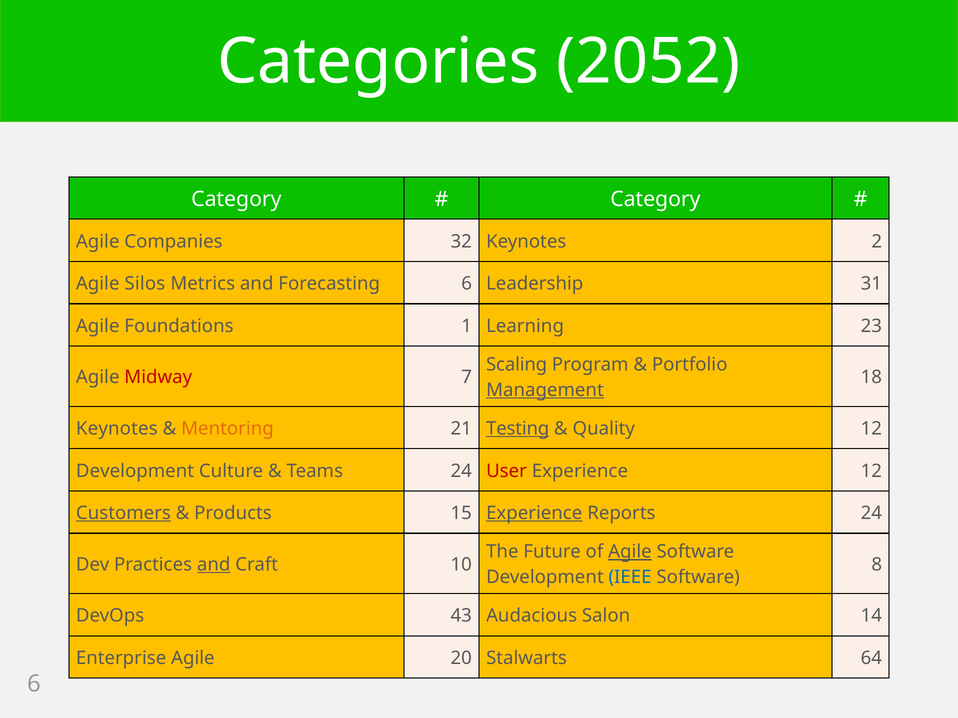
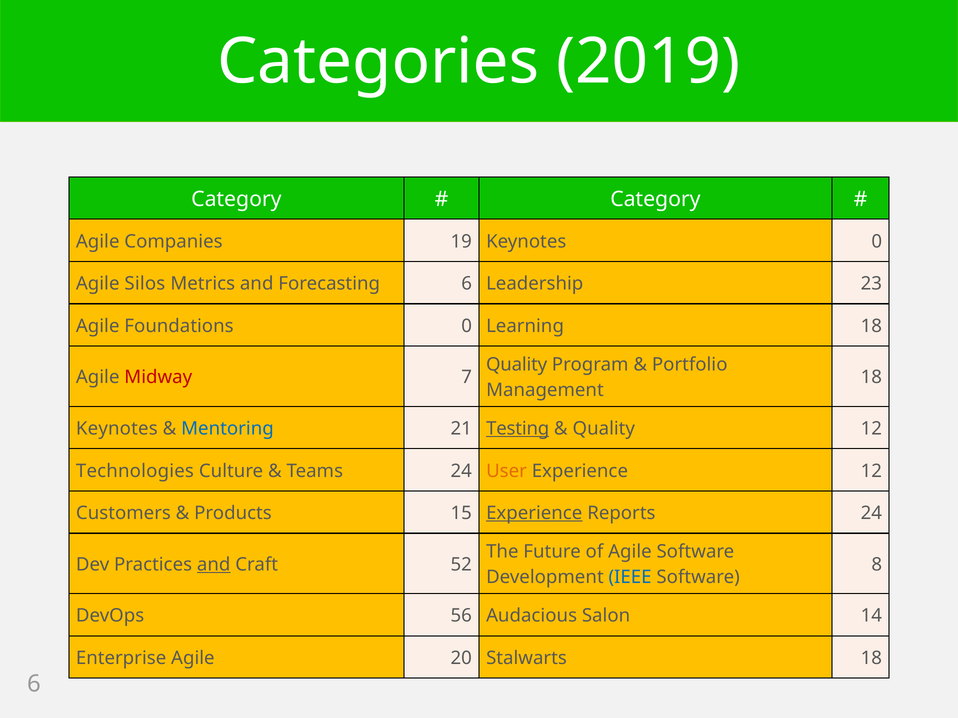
2052: 2052 -> 2019
32: 32 -> 19
Keynotes 2: 2 -> 0
31: 31 -> 23
Foundations 1: 1 -> 0
Learning 23: 23 -> 18
Scaling at (517, 365): Scaling -> Quality
Management underline: present -> none
Mentoring colour: orange -> blue
Development at (135, 471): Development -> Technologies
User colour: red -> orange
Customers underline: present -> none
Agile at (630, 552) underline: present -> none
10: 10 -> 52
43: 43 -> 56
Stalwarts 64: 64 -> 18
